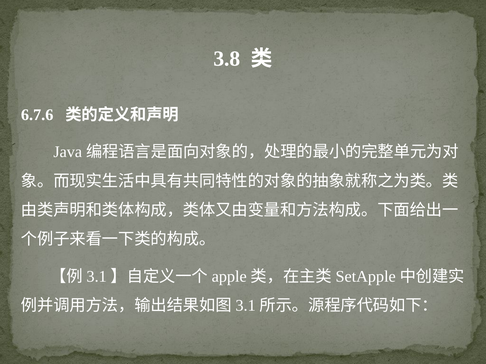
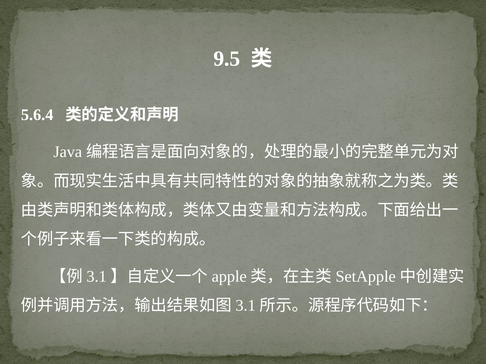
3.8: 3.8 -> 9.5
6.7.6: 6.7.6 -> 5.6.4
